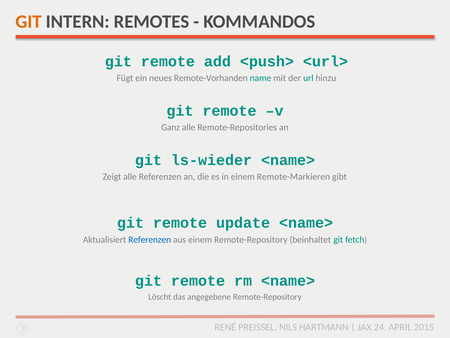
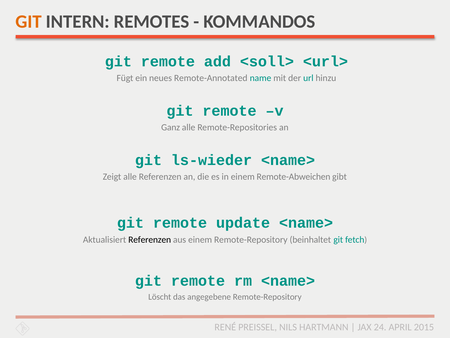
<push>: <push> -> <soll>
Remote-Vorhanden: Remote-Vorhanden -> Remote-Annotated
Remote-Markieren: Remote-Markieren -> Remote-Abweichen
Referenzen at (150, 239) colour: blue -> black
